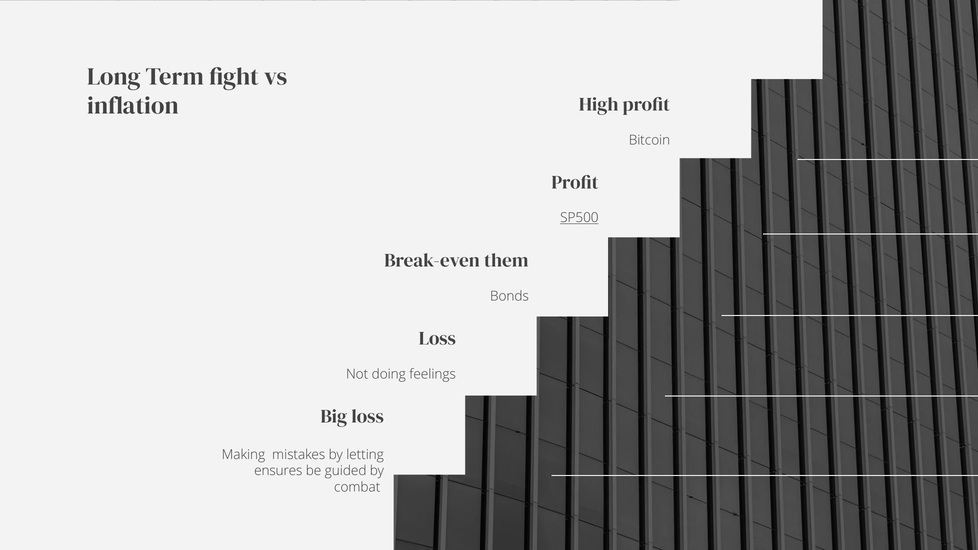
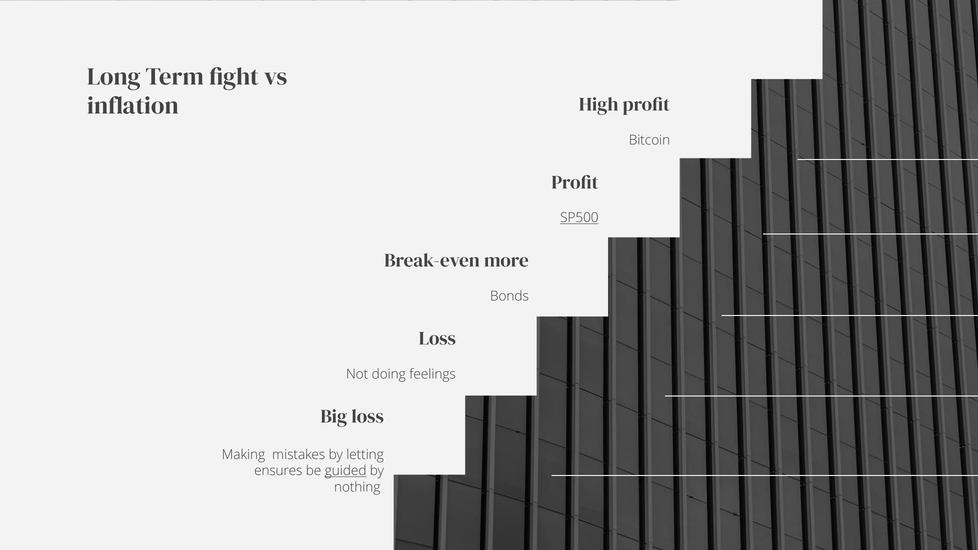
them: them -> more
guided underline: none -> present
combat: combat -> nothing
